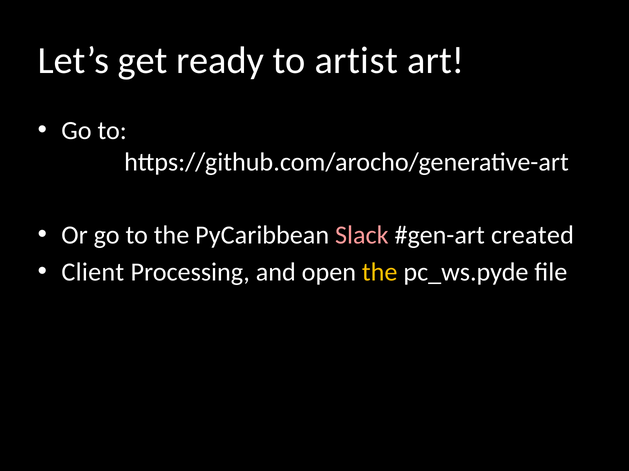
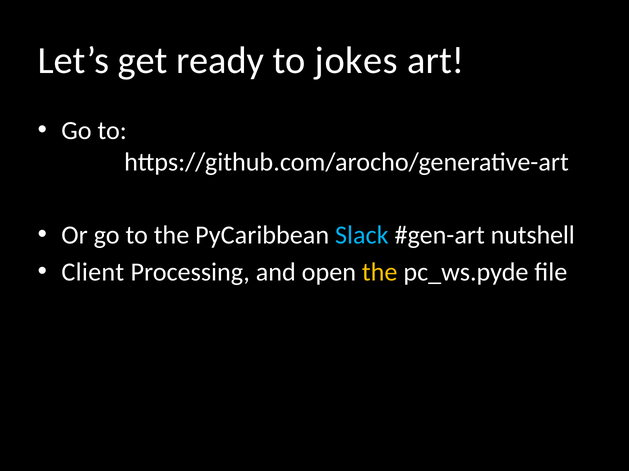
artist: artist -> jokes
Slack colour: pink -> light blue
created: created -> nutshell
